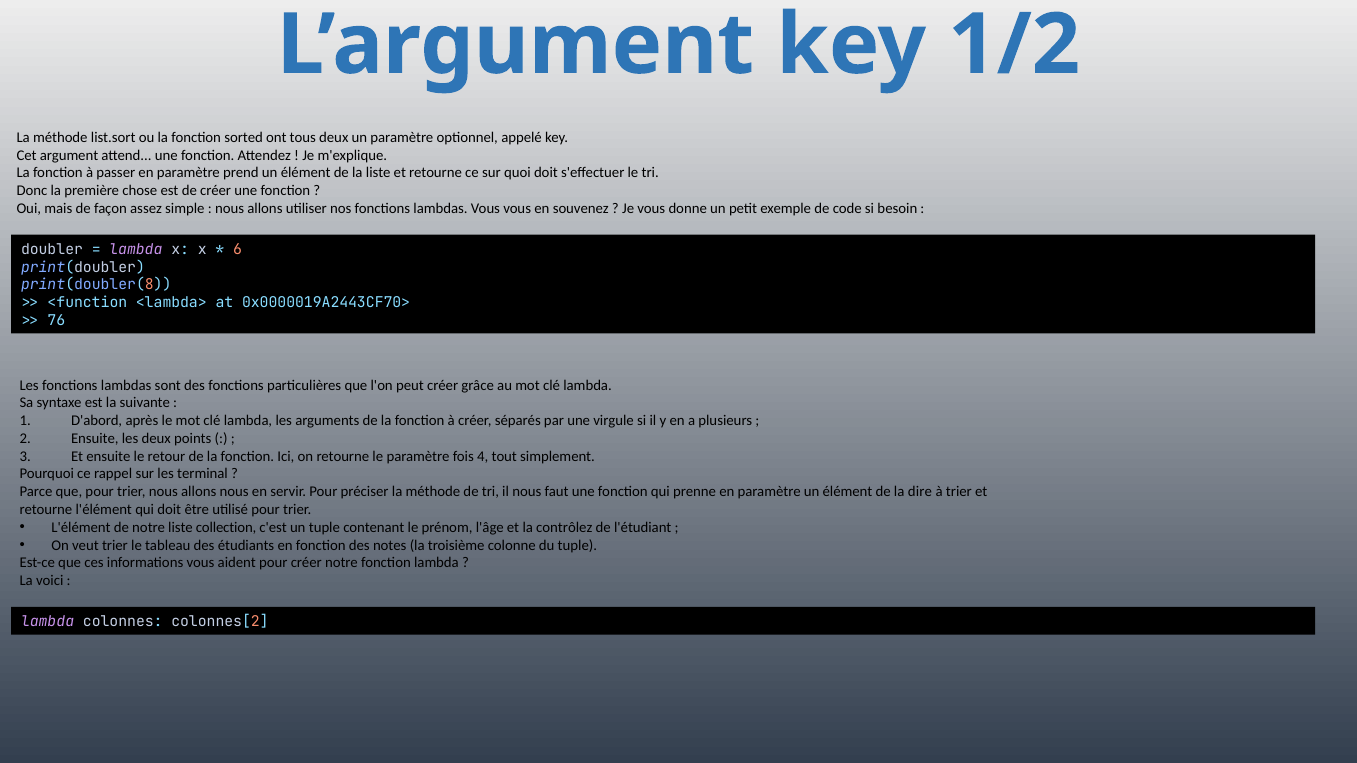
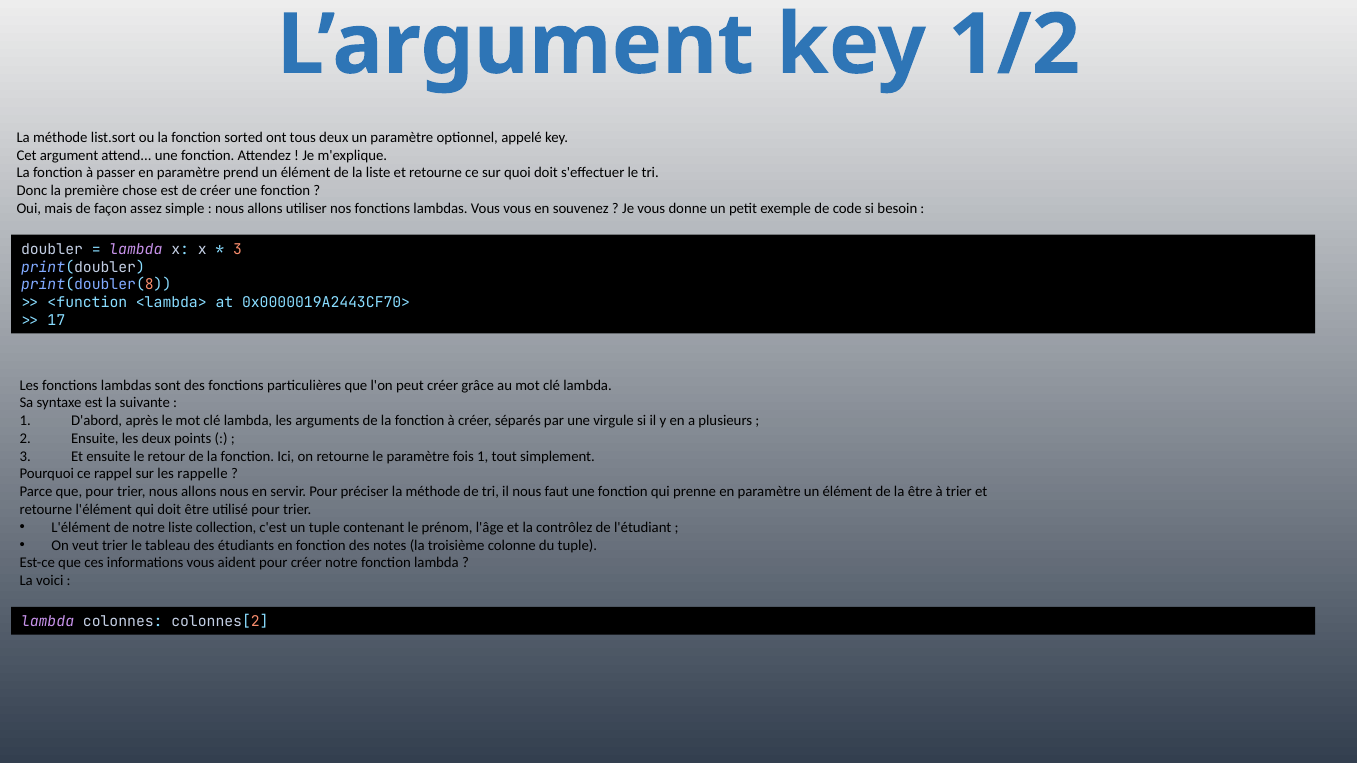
6 at (237, 250): 6 -> 3
76: 76 -> 17
fois 4: 4 -> 1
terminal: terminal -> rappelle
la dire: dire -> être
